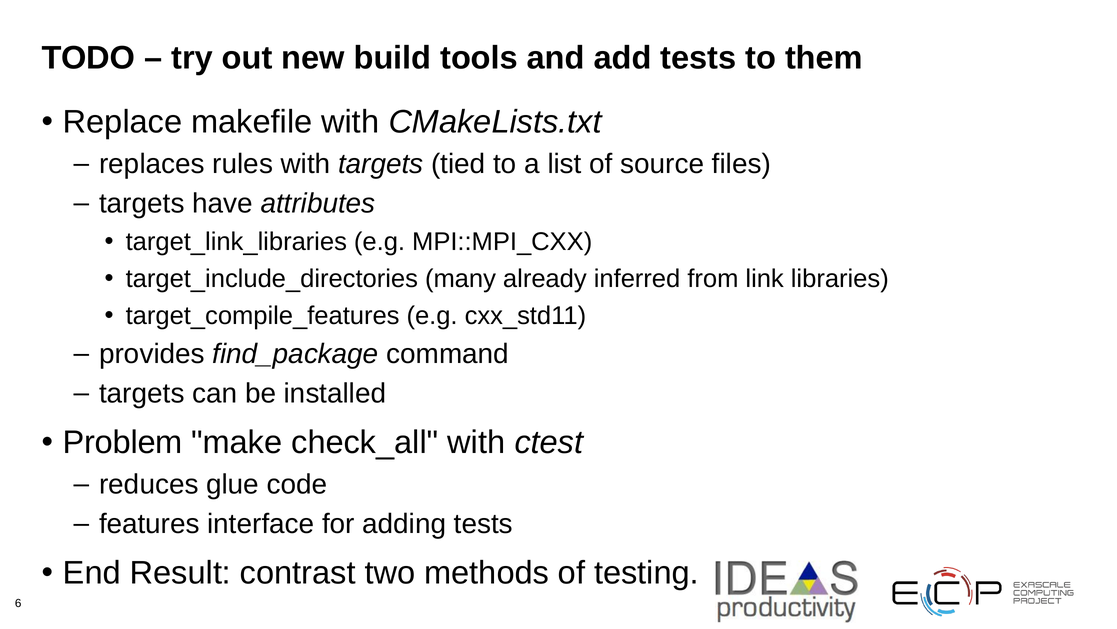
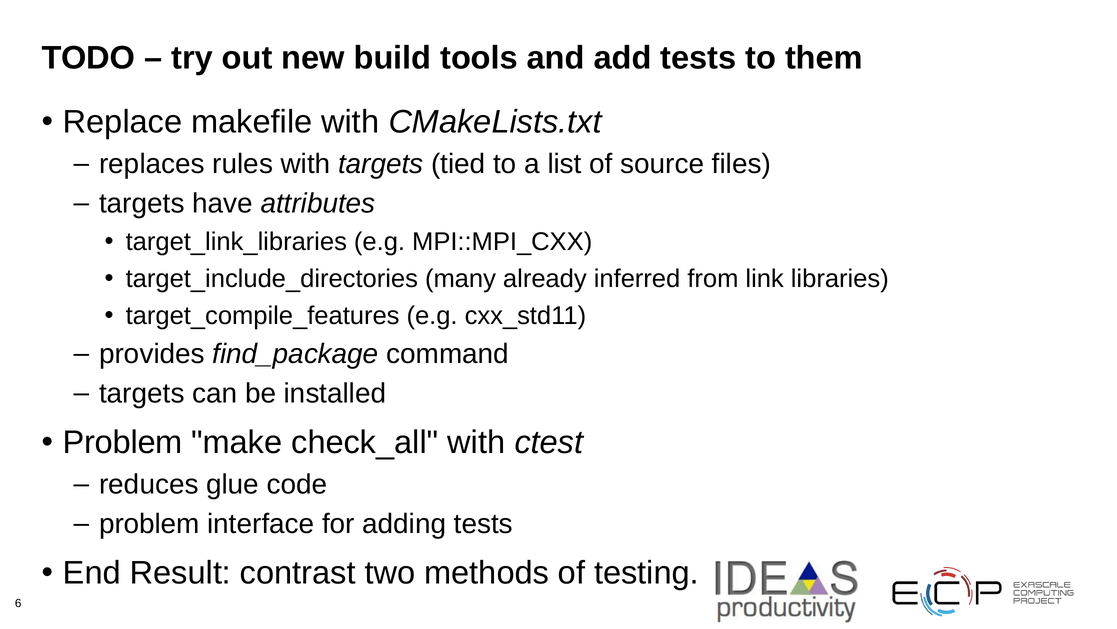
features at (149, 524): features -> problem
